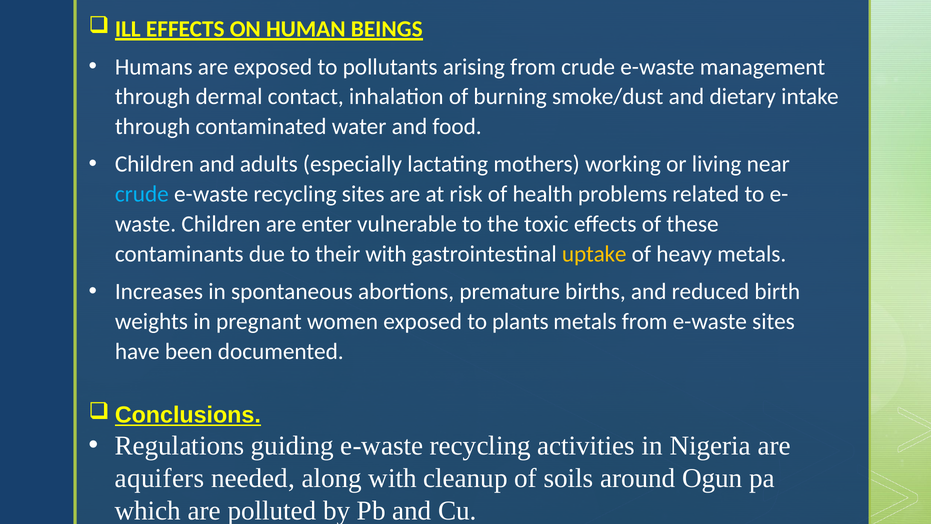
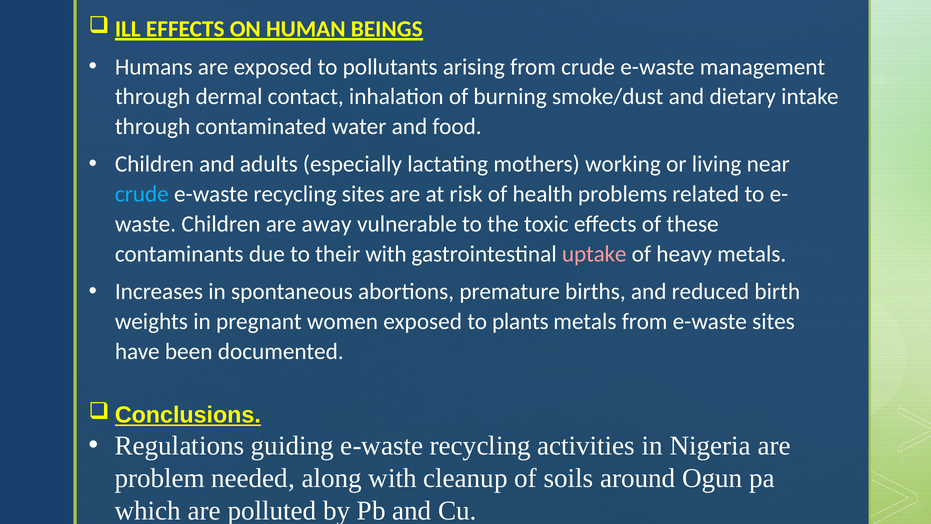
enter: enter -> away
uptake colour: yellow -> pink
aquifers: aquifers -> problem
